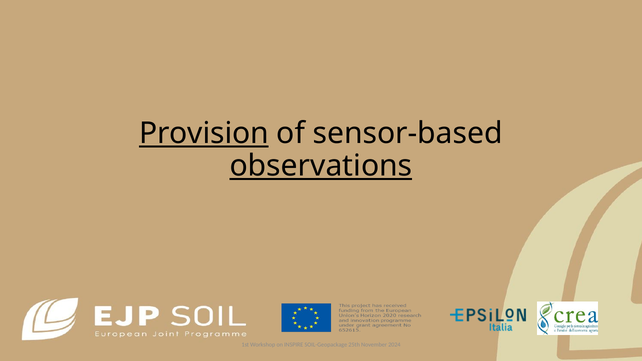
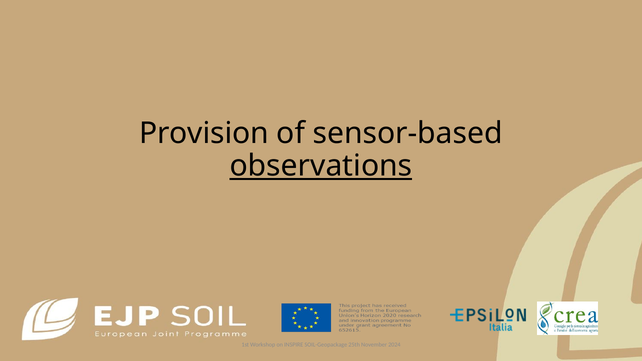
Provision underline: present -> none
